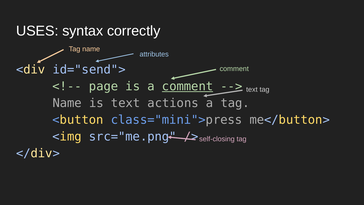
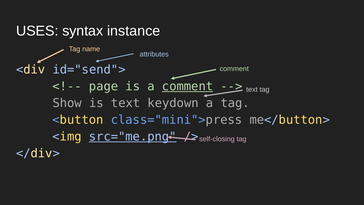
correctly: correctly -> instance
Name at (67, 103): Name -> Show
actions: actions -> keydown
src="me.png underline: none -> present
